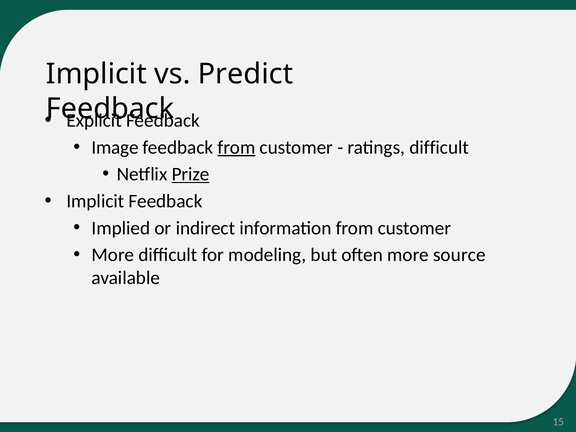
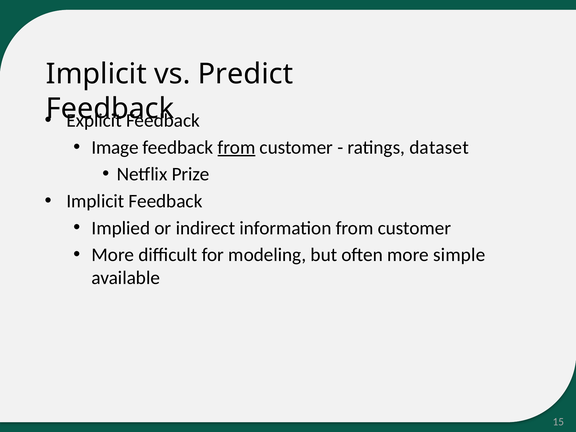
ratings difficult: difficult -> dataset
Prize underline: present -> none
source: source -> simple
